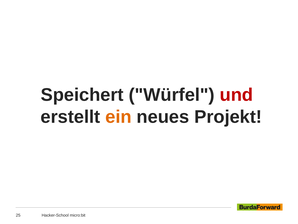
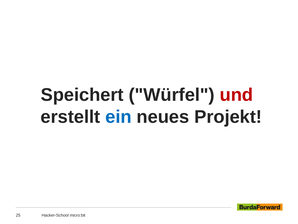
ein colour: orange -> blue
